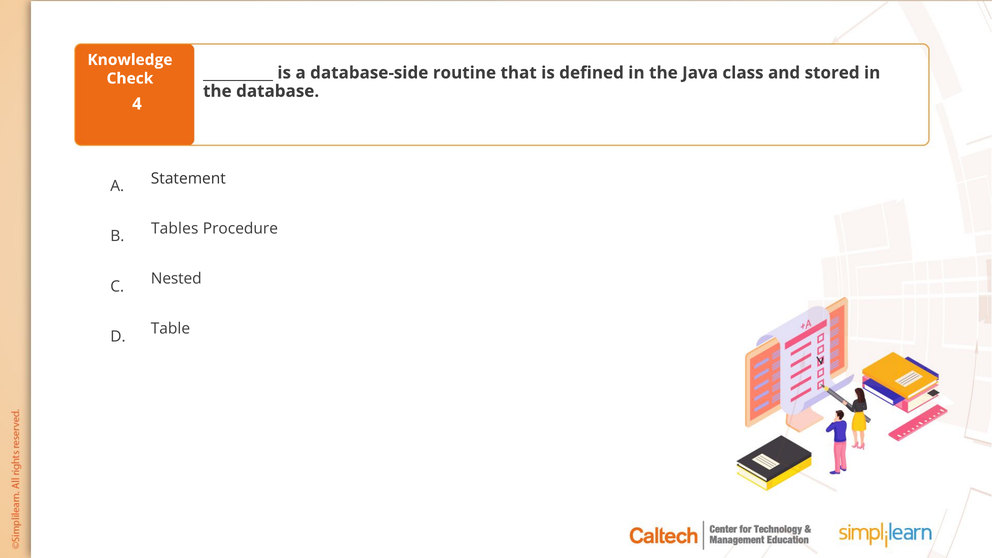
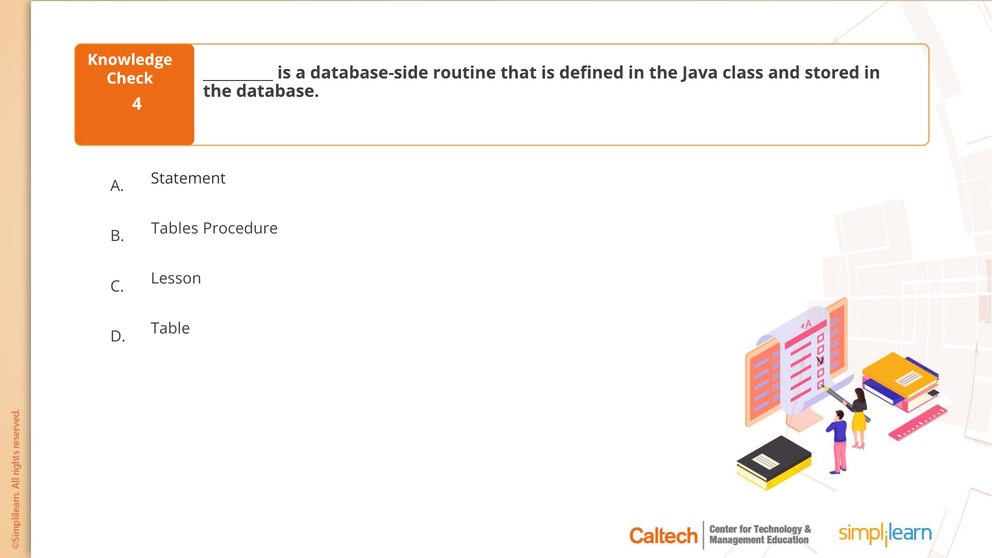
Nested: Nested -> Lesson
